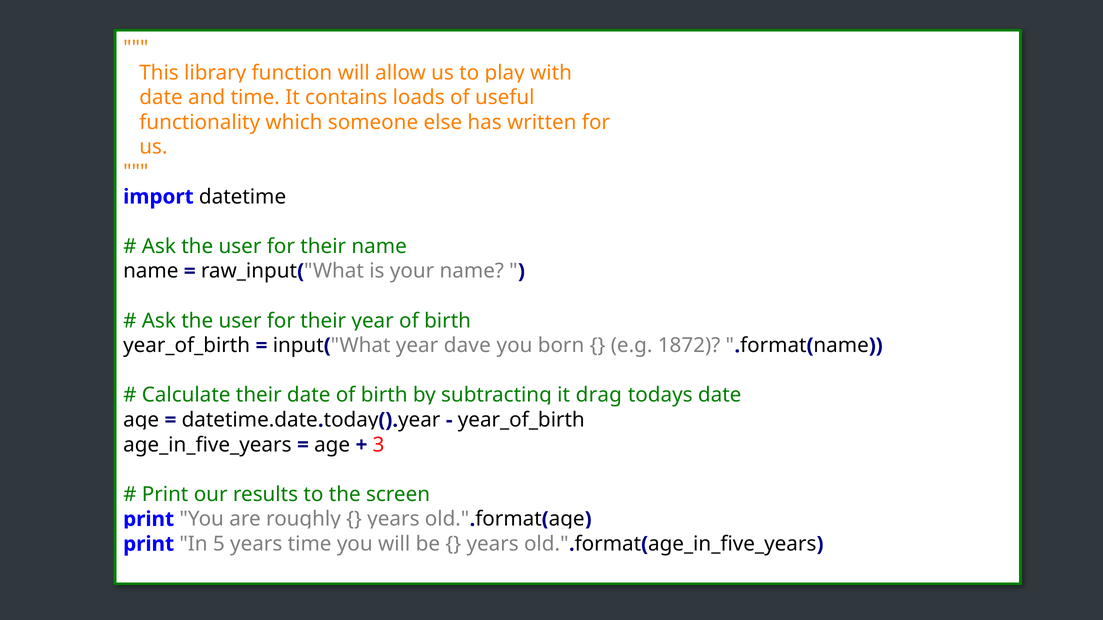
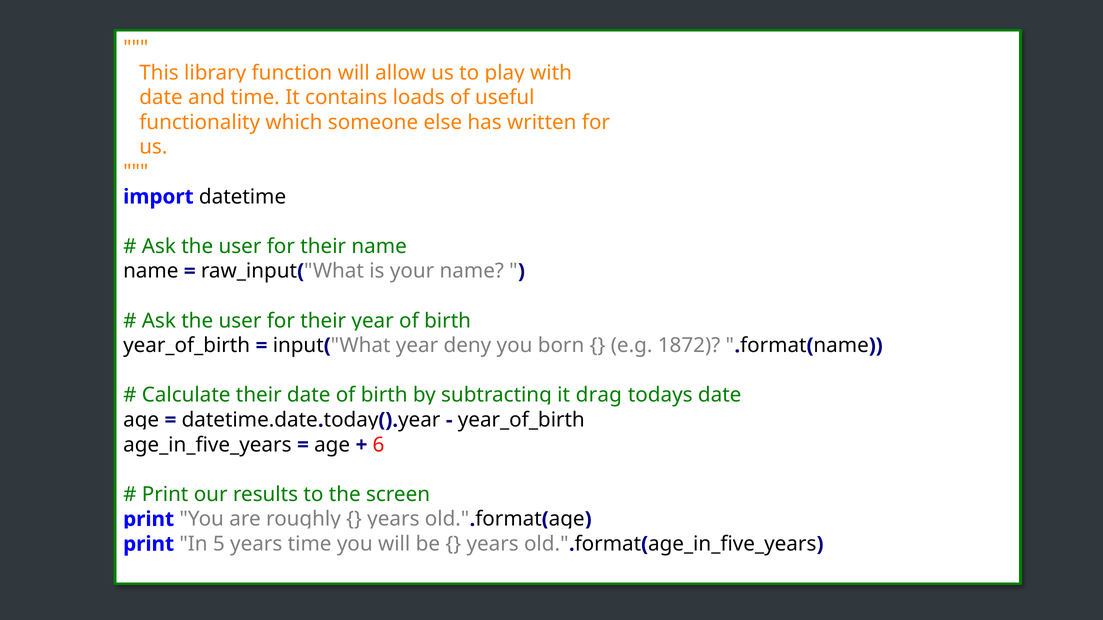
dave: dave -> deny
3: 3 -> 6
